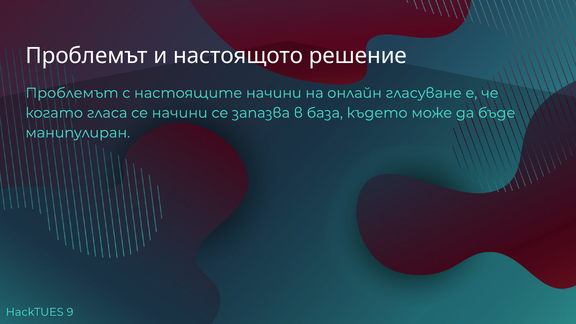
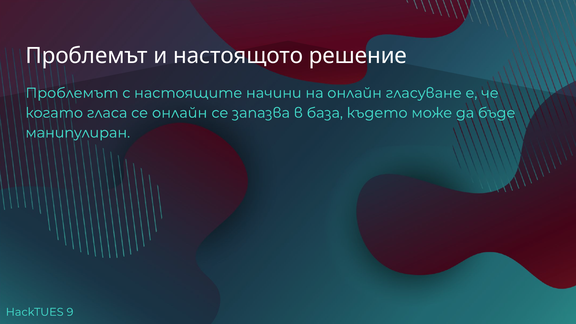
се начини: начини -> онлайн
